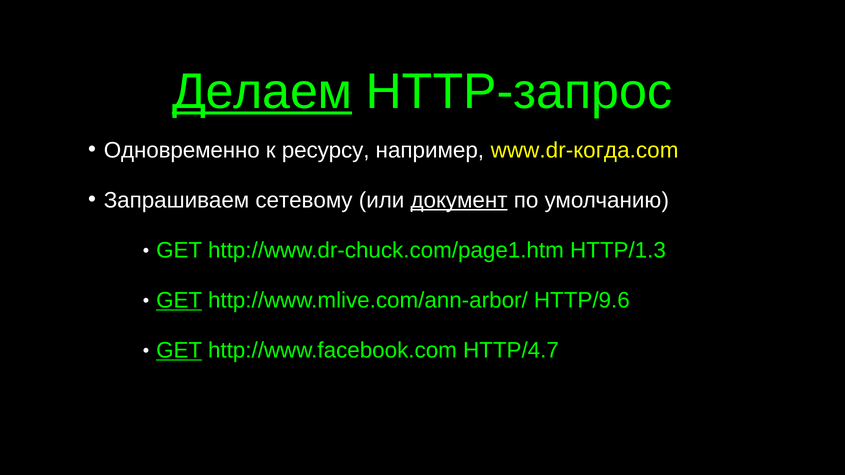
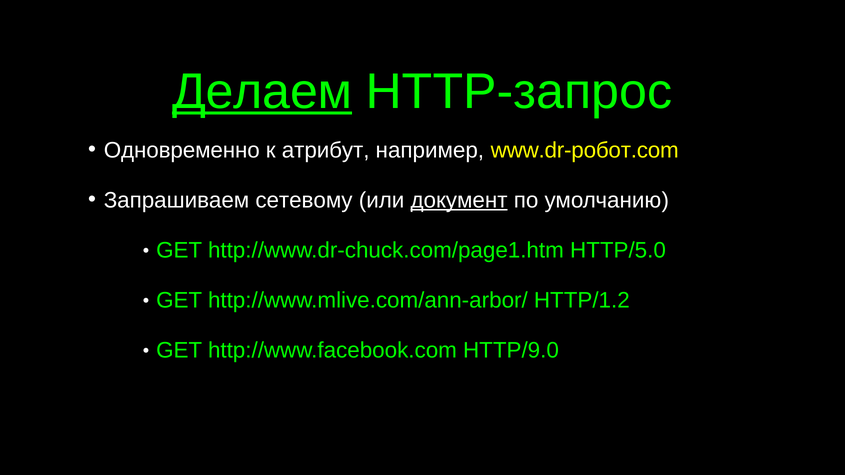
ресурсу: ресурсу -> атрибут
www.dr-когда.com: www.dr-когда.com -> www.dr-робот.com
HTTP/1.3: HTTP/1.3 -> HTTP/5.0
GET at (179, 300) underline: present -> none
HTTP/9.6: HTTP/9.6 -> HTTP/1.2
GET at (179, 351) underline: present -> none
HTTP/4.7: HTTP/4.7 -> HTTP/9.0
